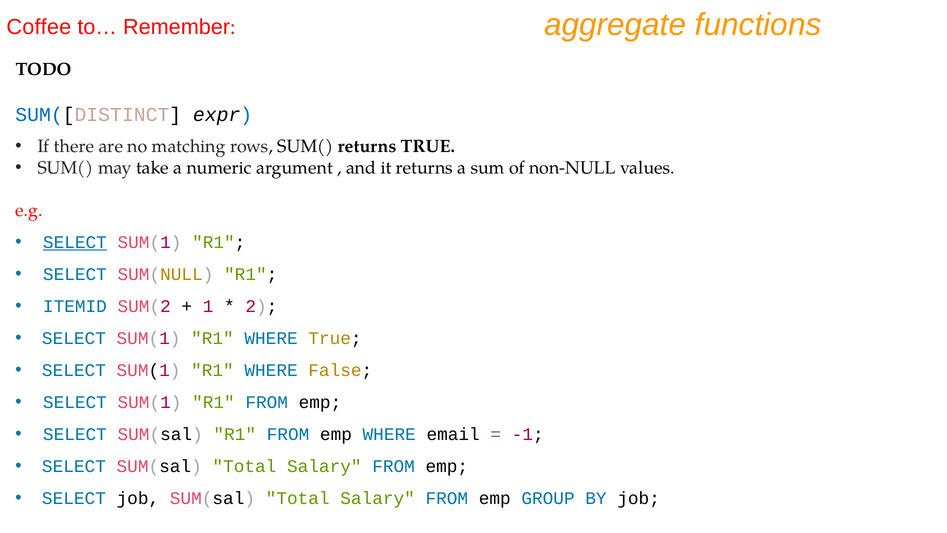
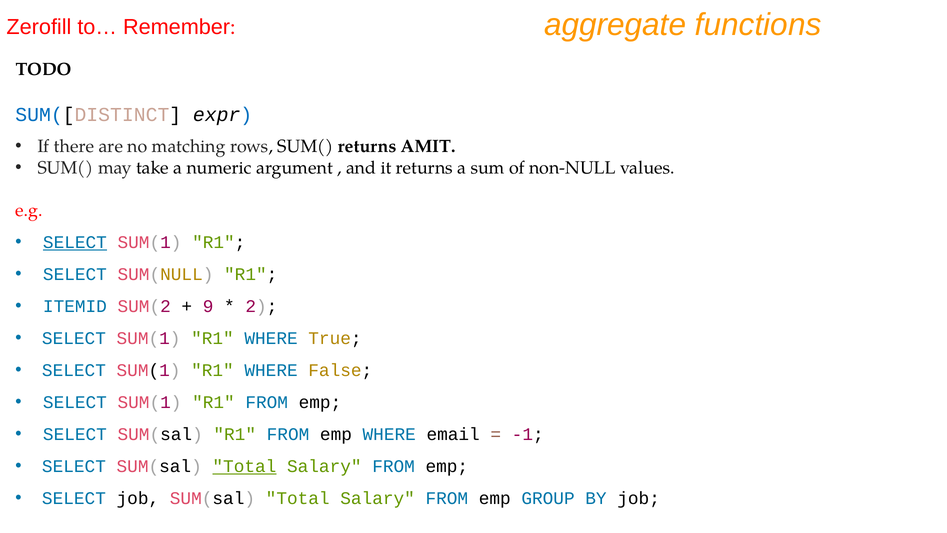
Coffee: Coffee -> Zerofill
returns TRUE: TRUE -> AMIT
1: 1 -> 9
Total at (244, 466) underline: none -> present
